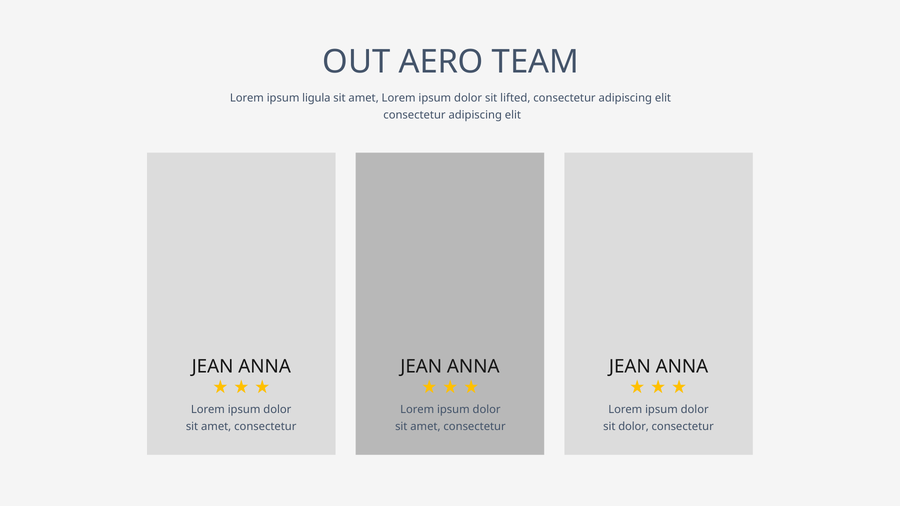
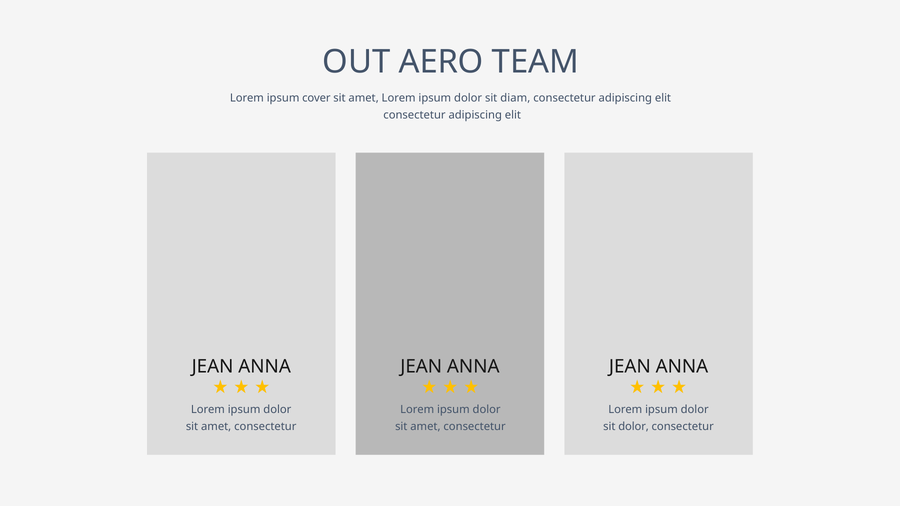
ligula: ligula -> cover
lifted: lifted -> diam
